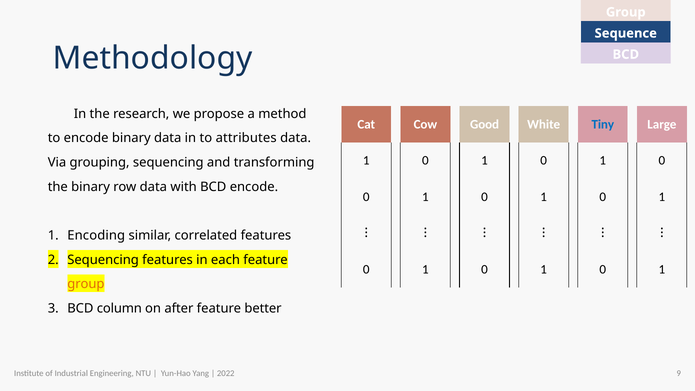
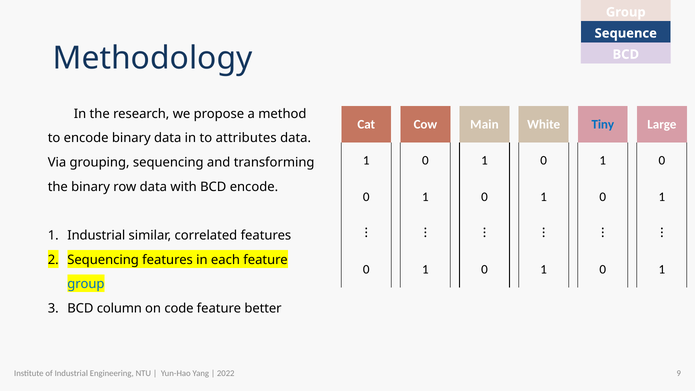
Good: Good -> Main
1 Encoding: Encoding -> Industrial
group at (86, 284) colour: orange -> blue
after: after -> code
